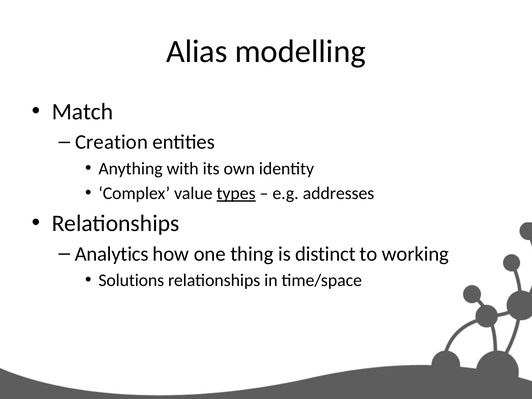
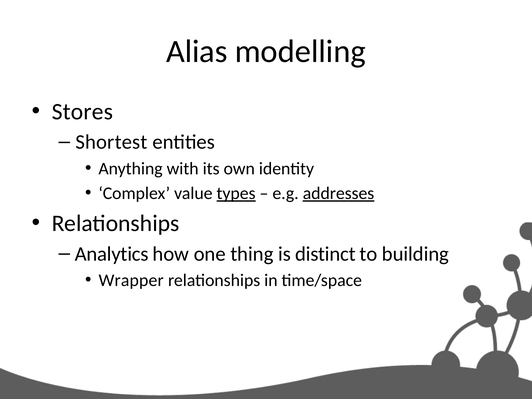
Match: Match -> Stores
Creation: Creation -> Shortest
addresses underline: none -> present
working: working -> building
Solutions: Solutions -> Wrapper
